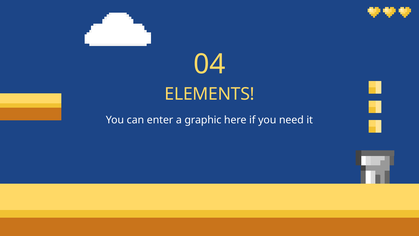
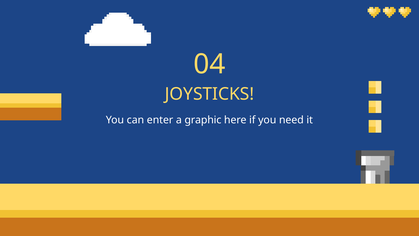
ELEMENTS: ELEMENTS -> JOYSTICKS
